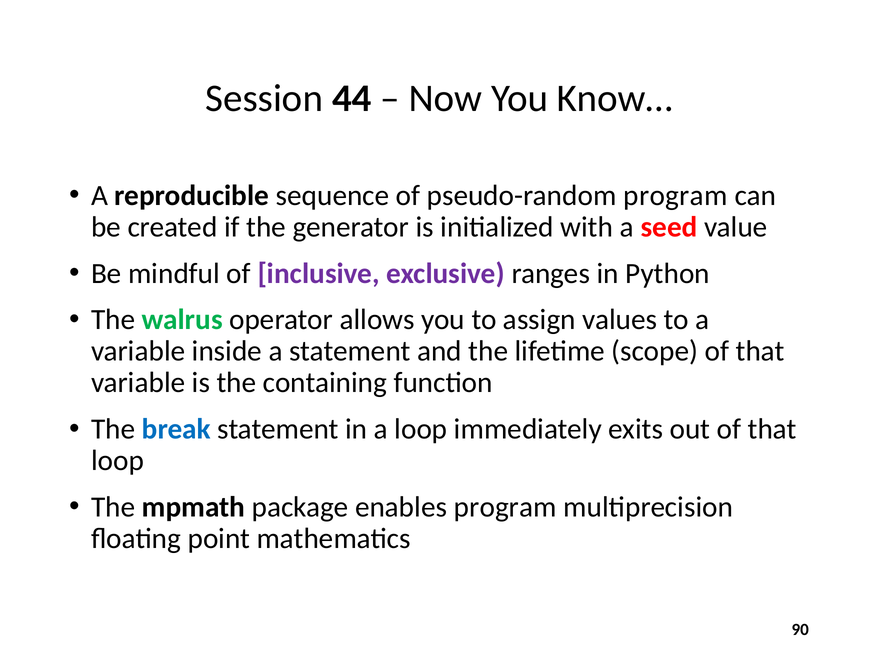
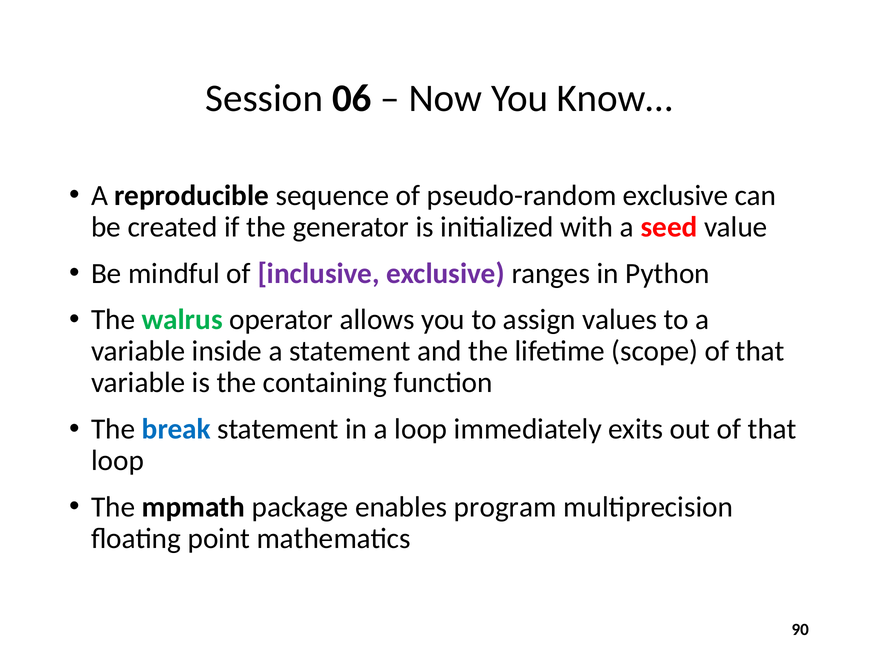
44: 44 -> 06
pseudo-random program: program -> exclusive
